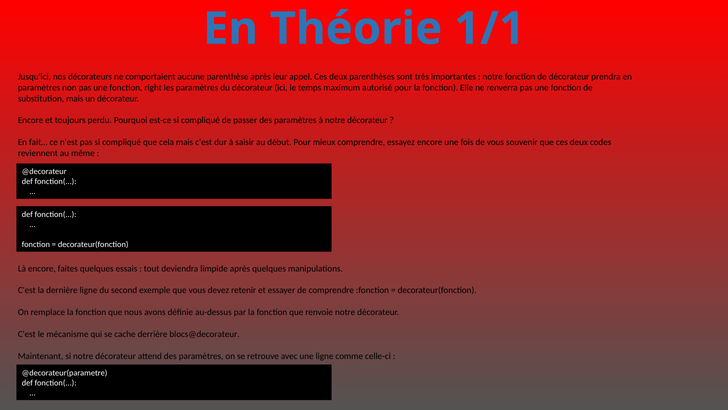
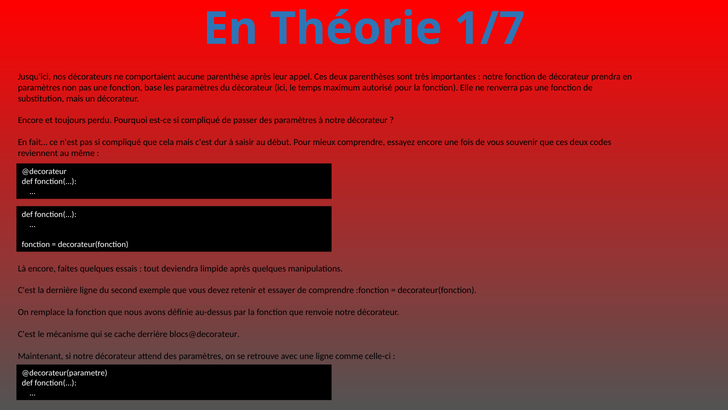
1/1: 1/1 -> 1/7
right: right -> base
